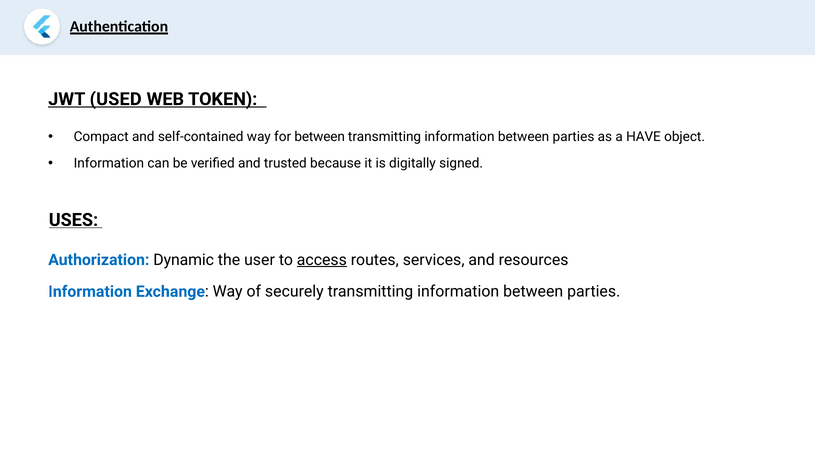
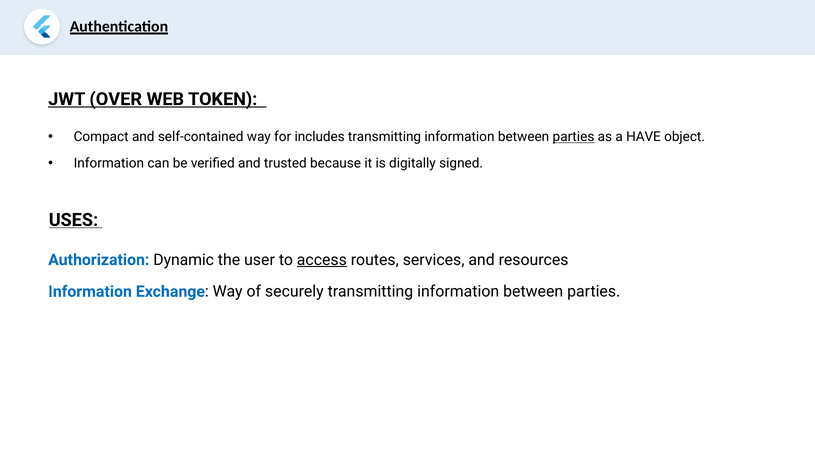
USED: USED -> OVER
for between: between -> includes
parties at (573, 137) underline: none -> present
